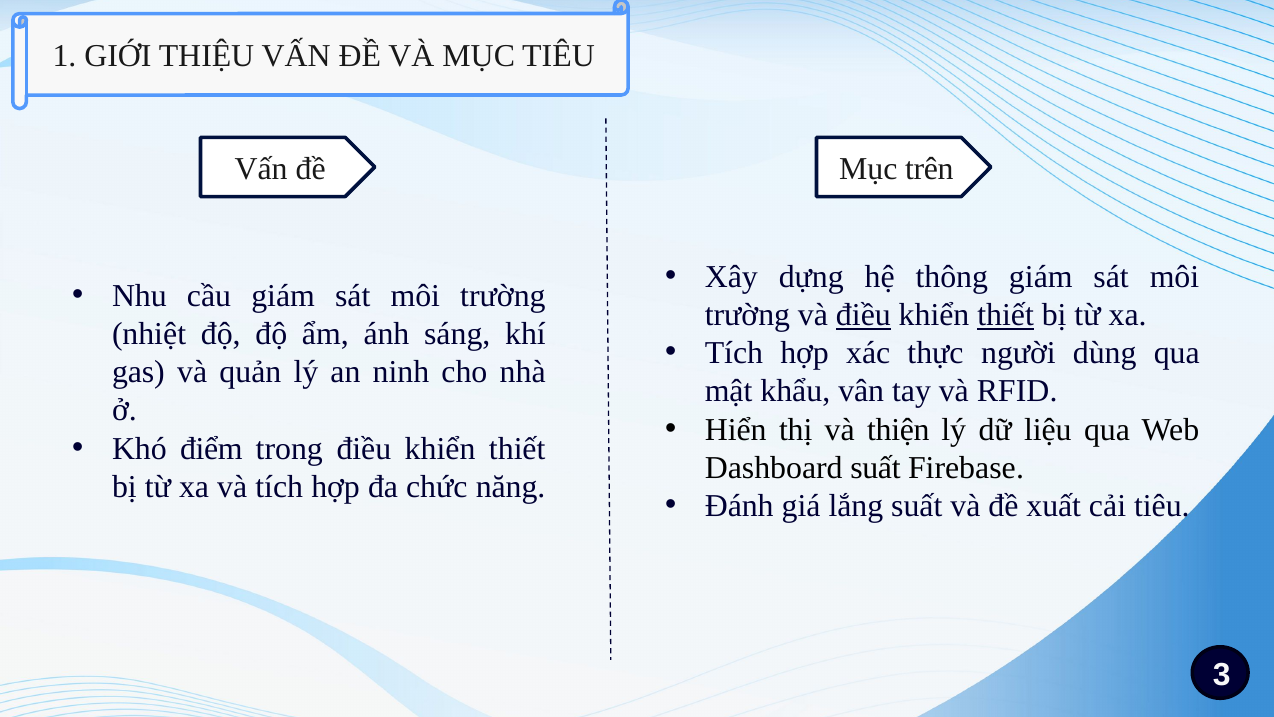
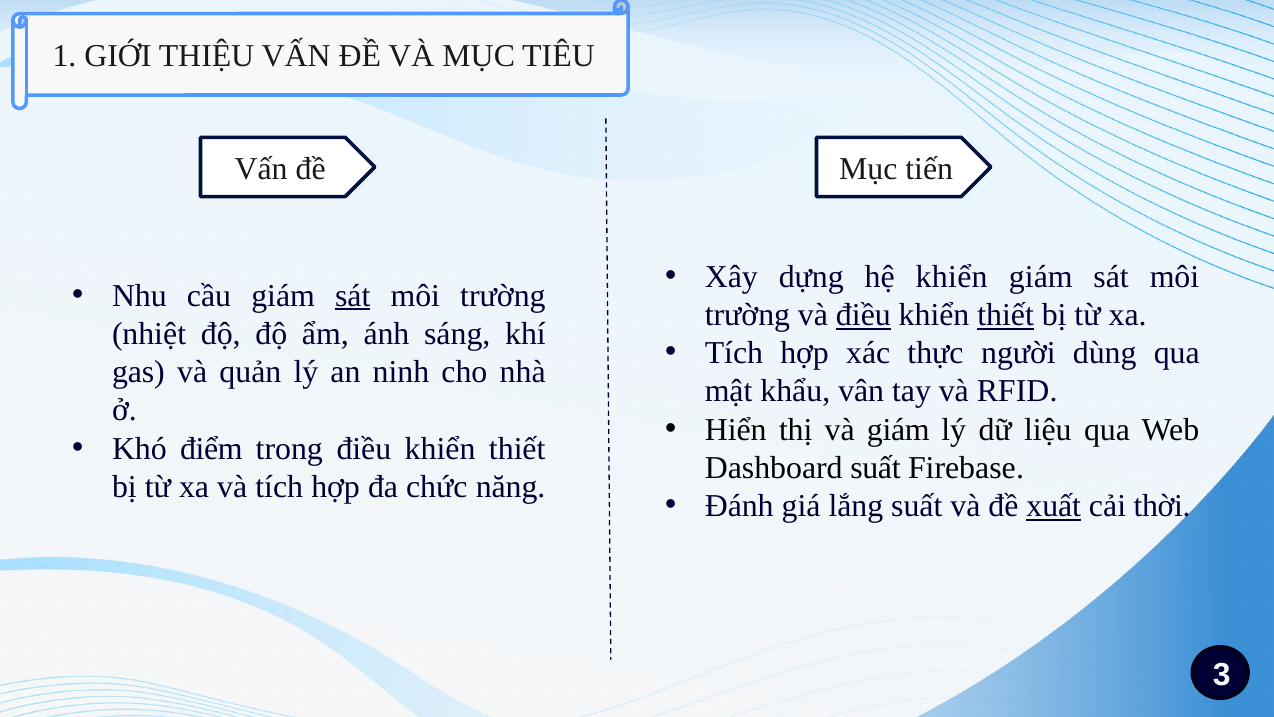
trên: trên -> tiến
hệ thông: thông -> khiển
sát at (353, 296) underline: none -> present
và thiện: thiện -> giám
xuất underline: none -> present
cải tiêu: tiêu -> thời
